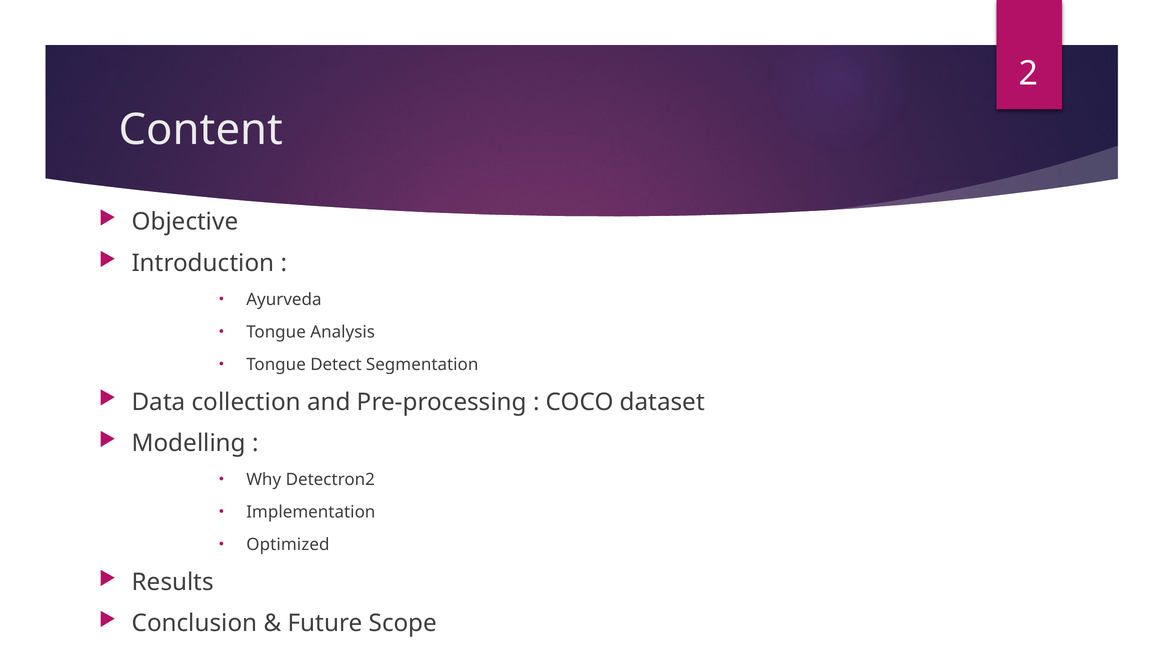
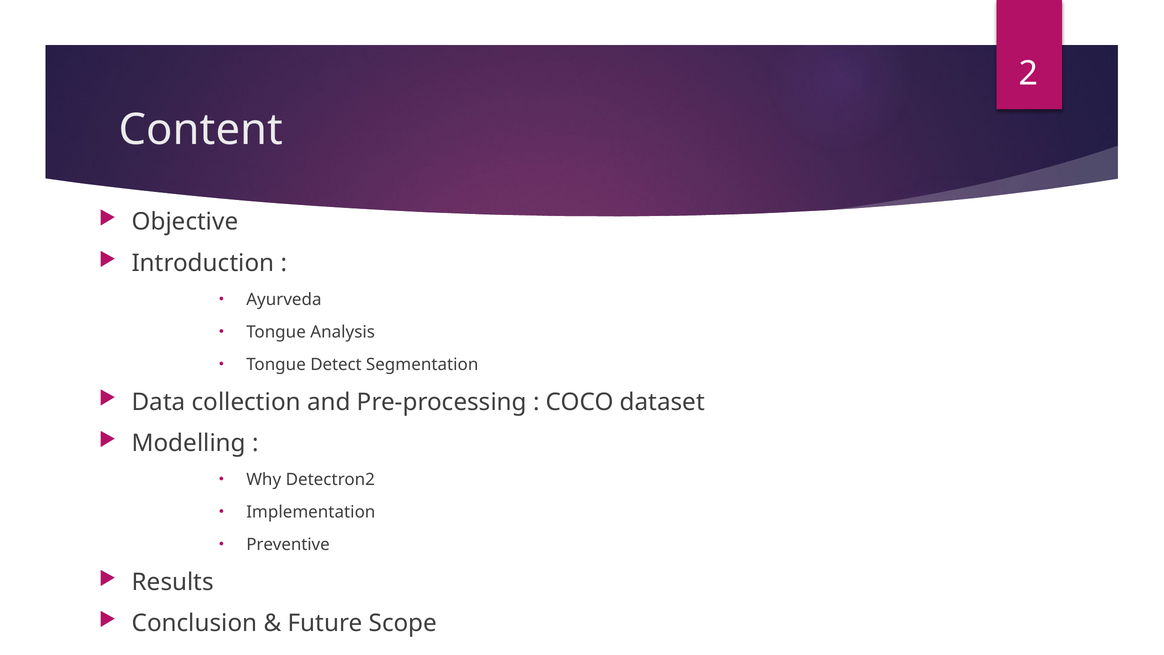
Optimized: Optimized -> Preventive
